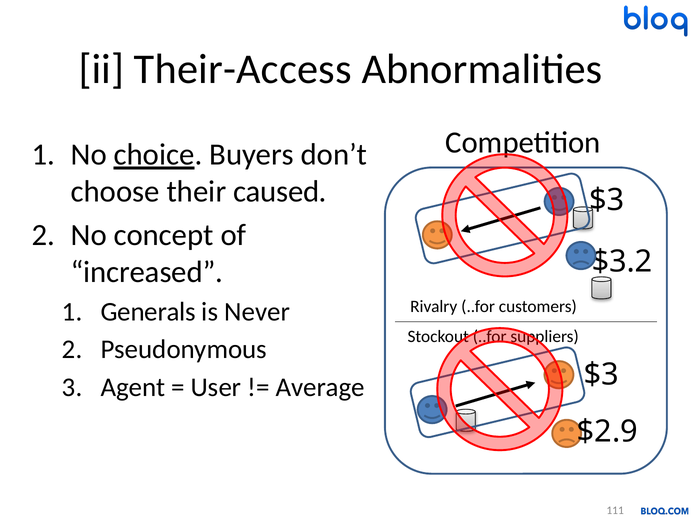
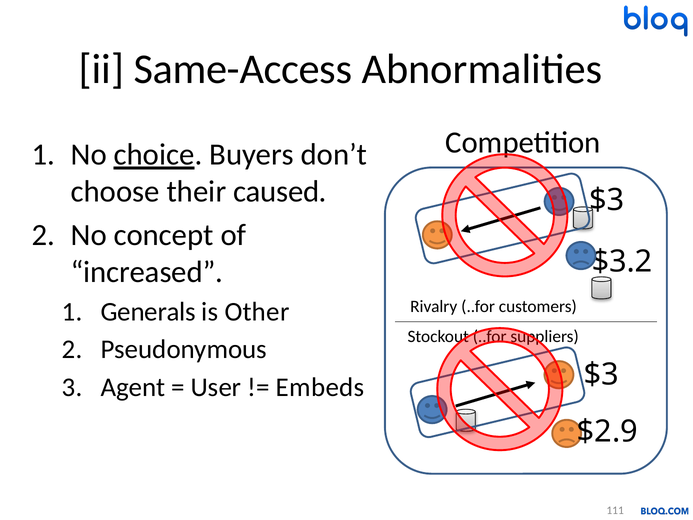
Their-Access: Their-Access -> Same-Access
Never: Never -> Other
Average: Average -> Embeds
